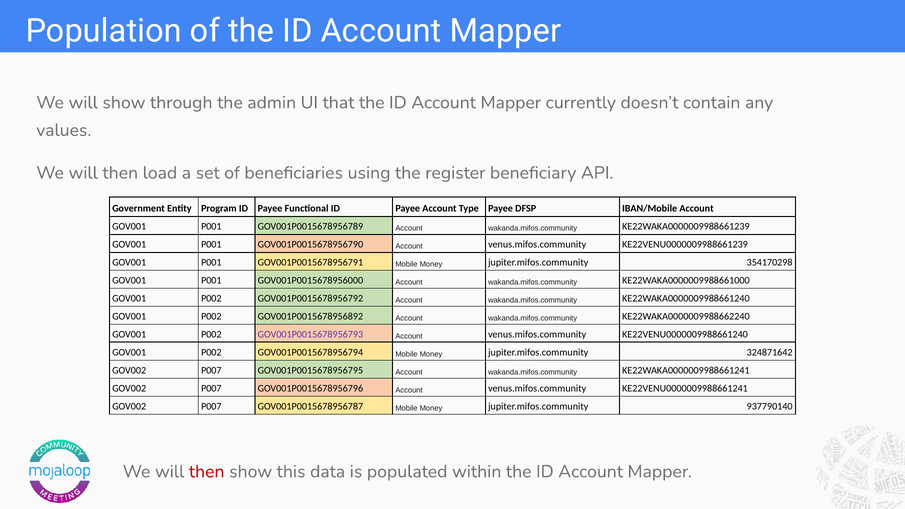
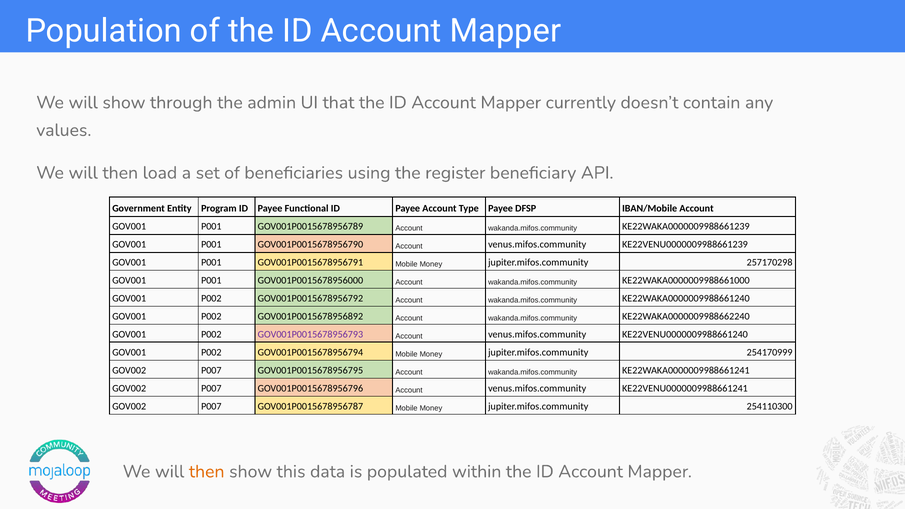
354170298: 354170298 -> 257170298
324871642: 324871642 -> 254170999
937790140: 937790140 -> 254110300
then at (207, 472) colour: red -> orange
